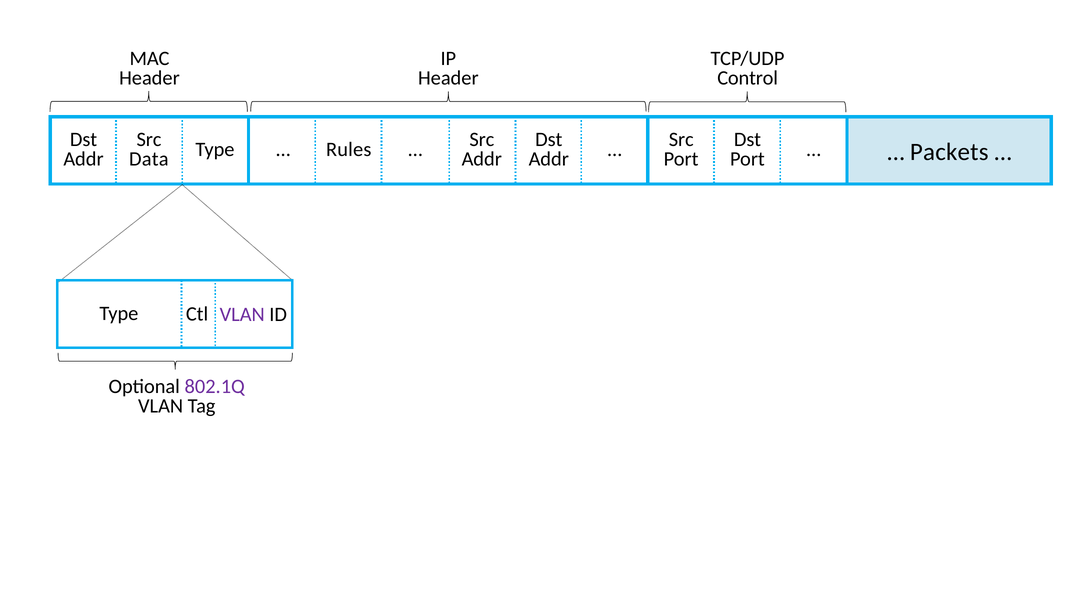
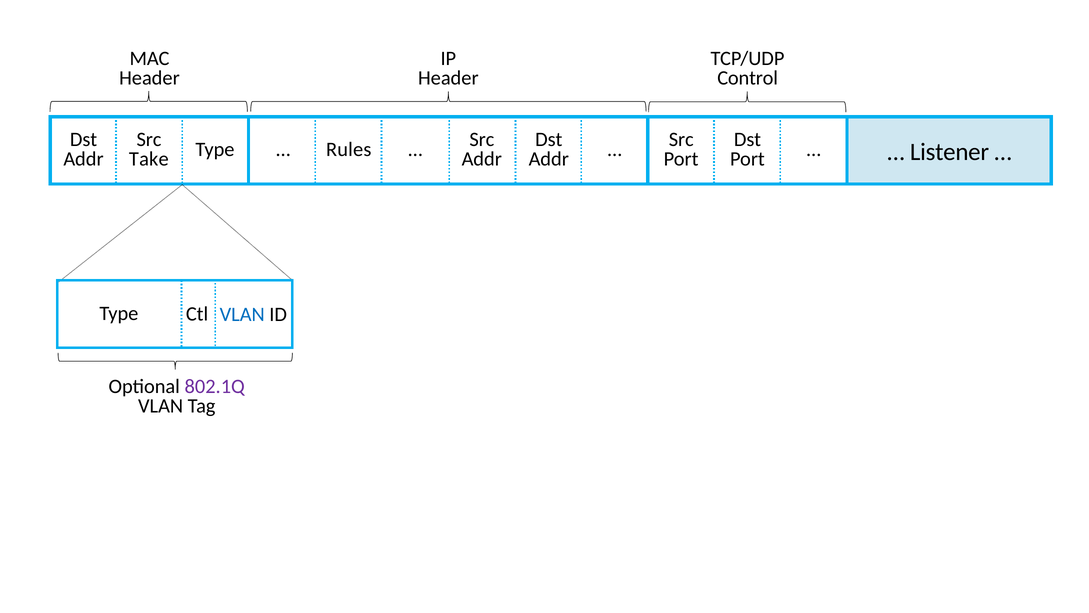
Packets: Packets -> Listener
Data: Data -> Take
VLAN at (242, 314) colour: purple -> blue
